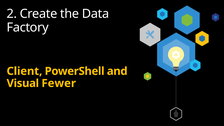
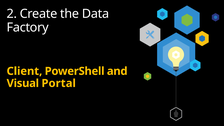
Fewer: Fewer -> Portal
